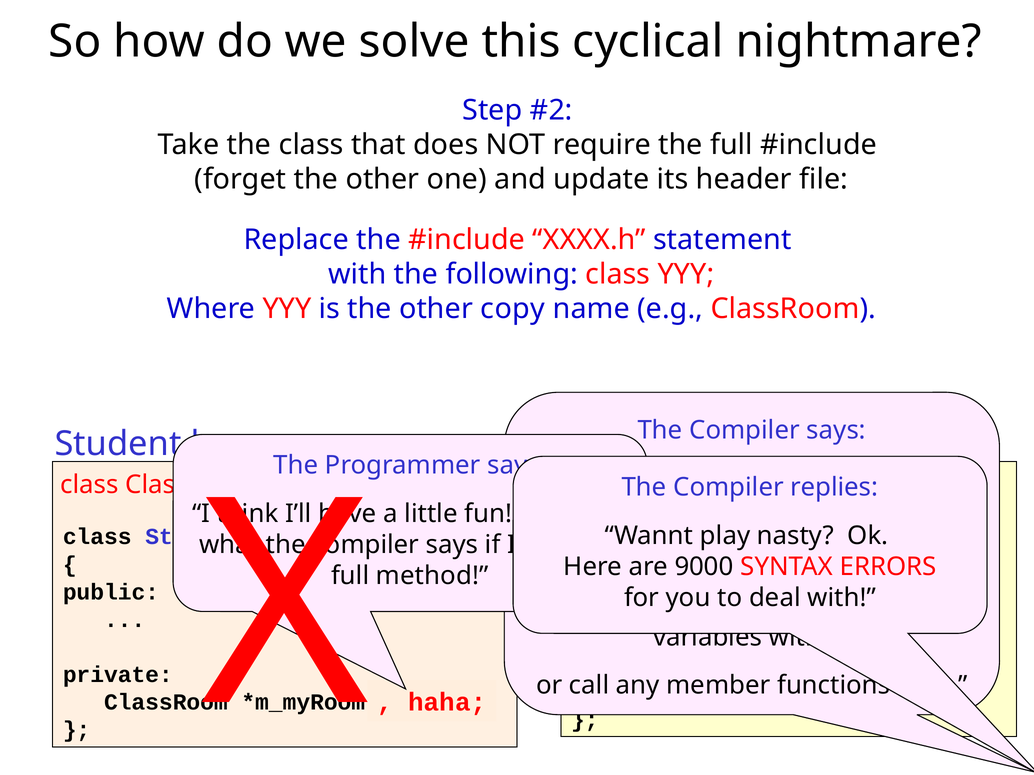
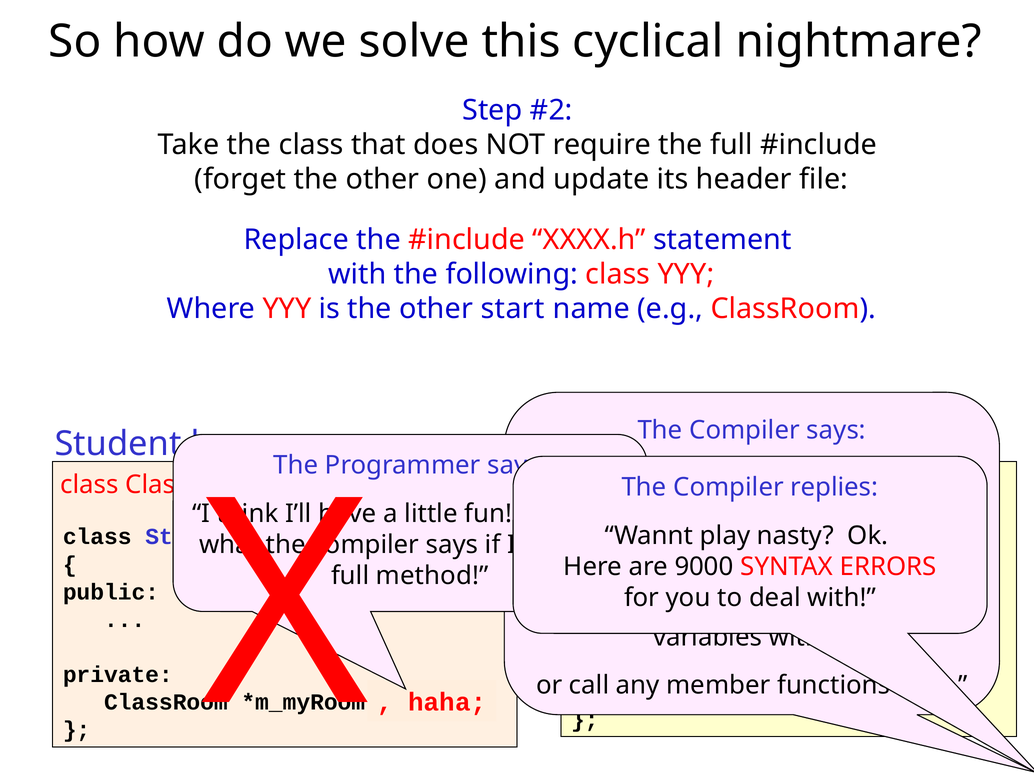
copy: copy -> start
